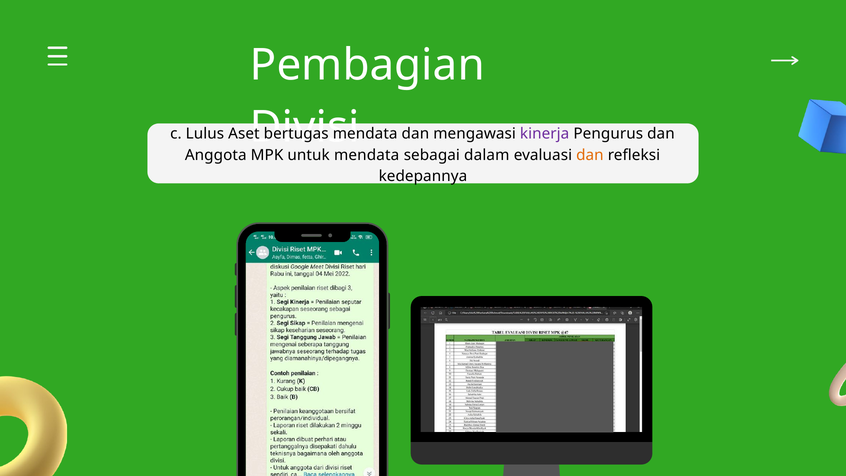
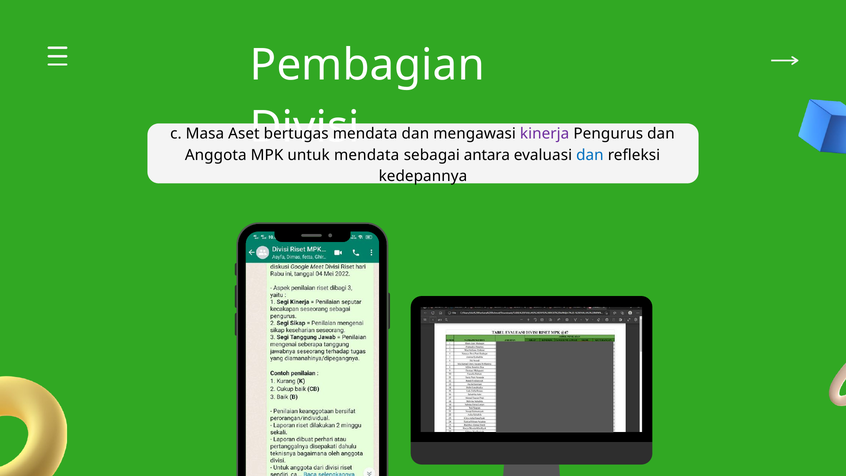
Lulus: Lulus -> Masa
dalam: dalam -> antara
dan at (590, 155) colour: orange -> blue
